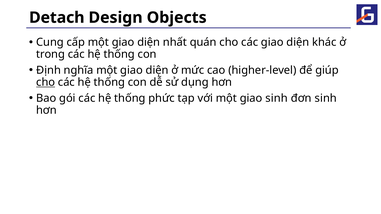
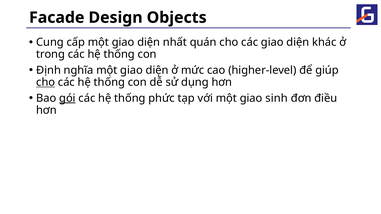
Detach: Detach -> Facade
gói underline: none -> present
đơn sinh: sinh -> điều
